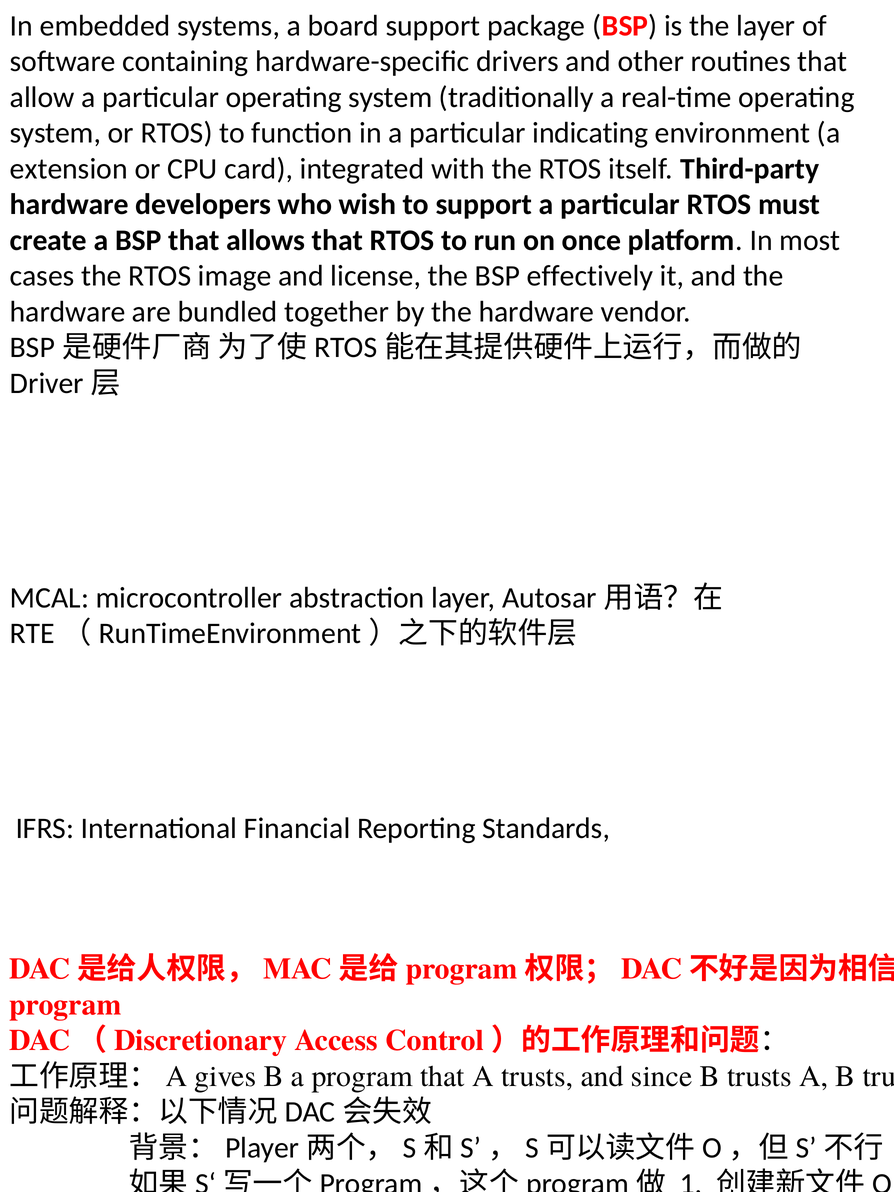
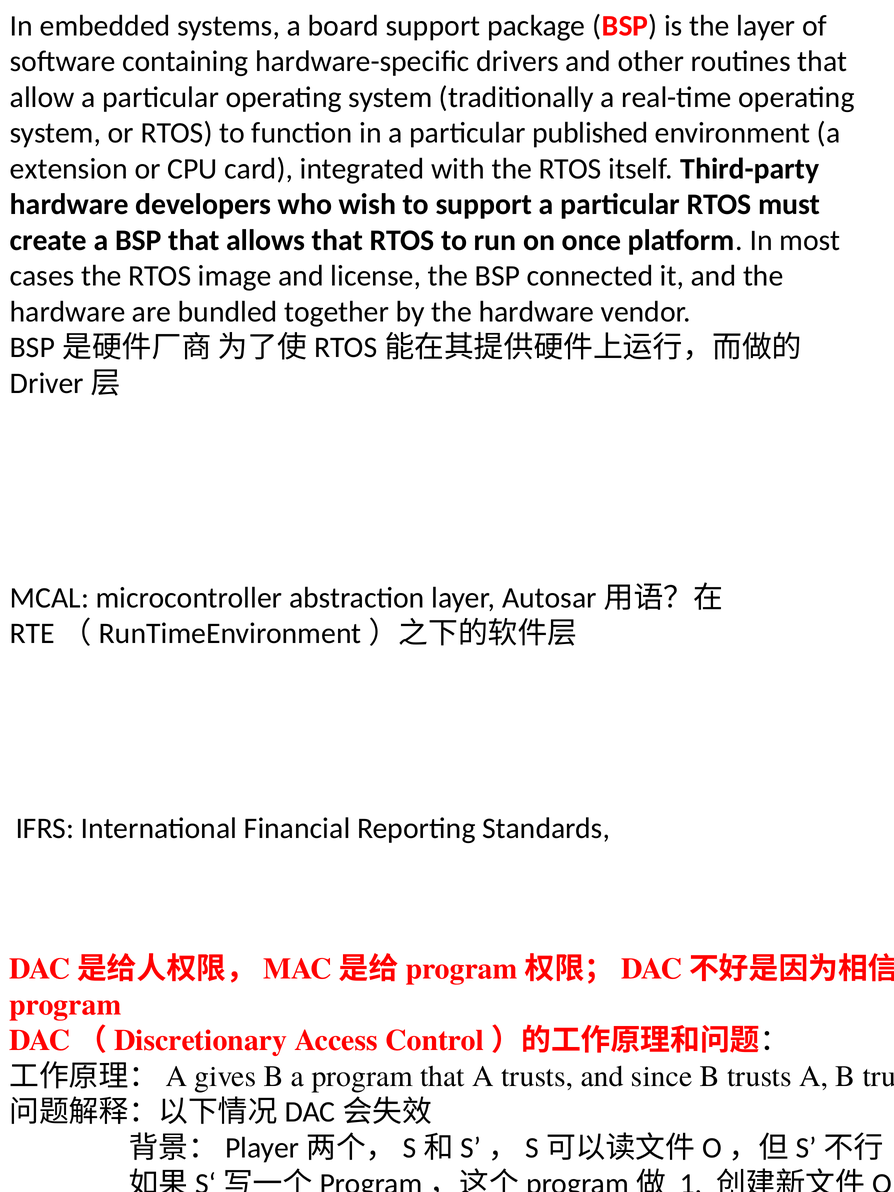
indicating: indicating -> published
effectively: effectively -> connected
